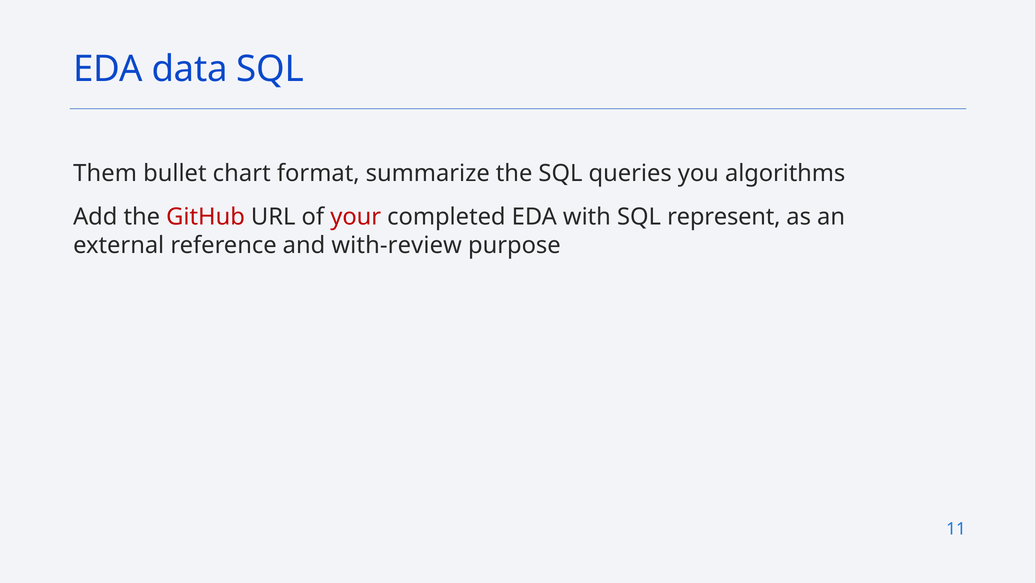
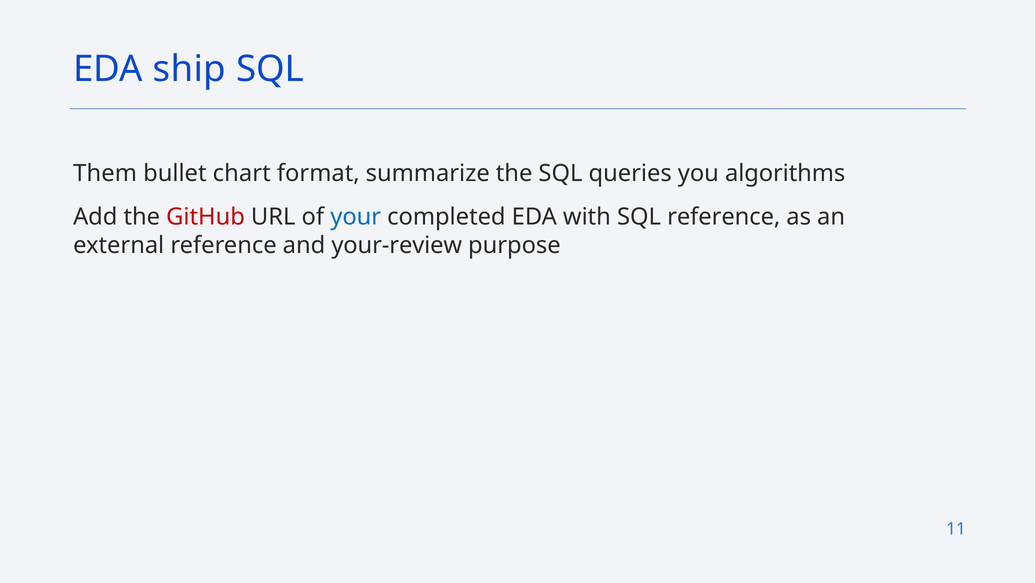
data: data -> ship
your colour: red -> blue
SQL represent: represent -> reference
with-review: with-review -> your-review
